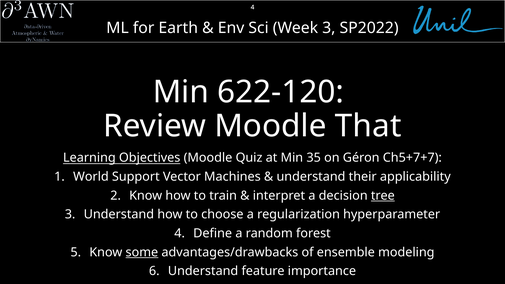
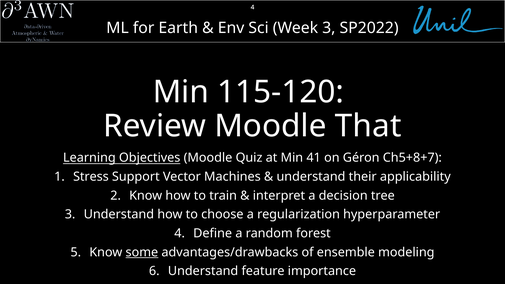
622-120: 622-120 -> 115-120
35: 35 -> 41
Ch5+7+7: Ch5+7+7 -> Ch5+8+7
World: World -> Stress
tree underline: present -> none
